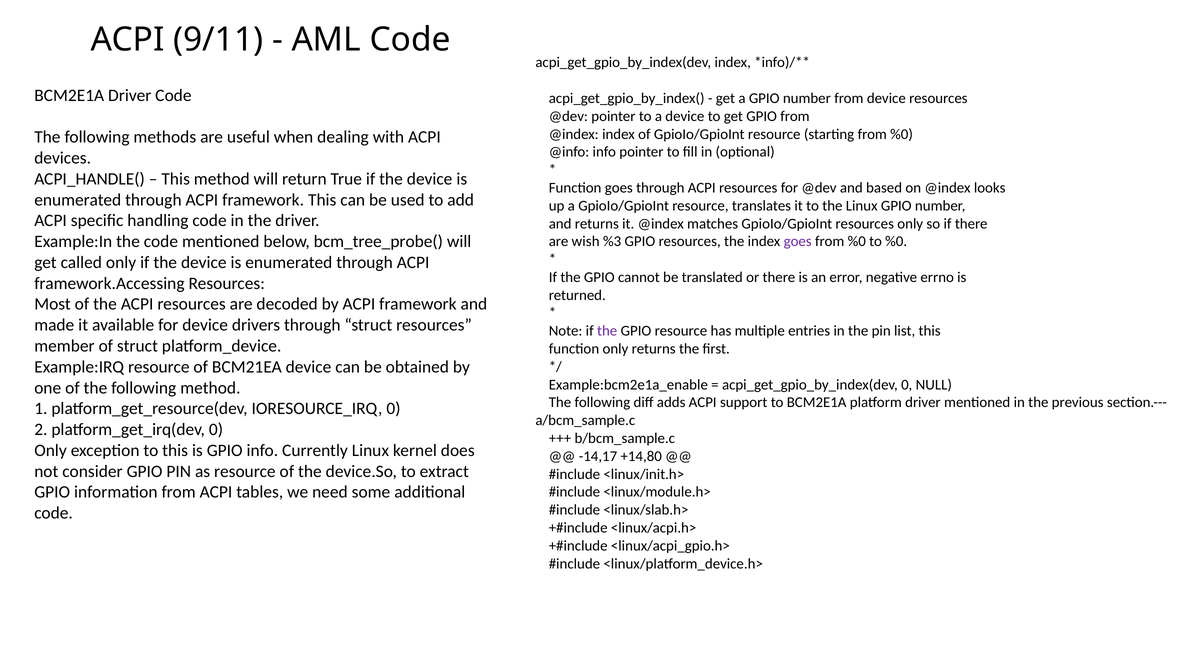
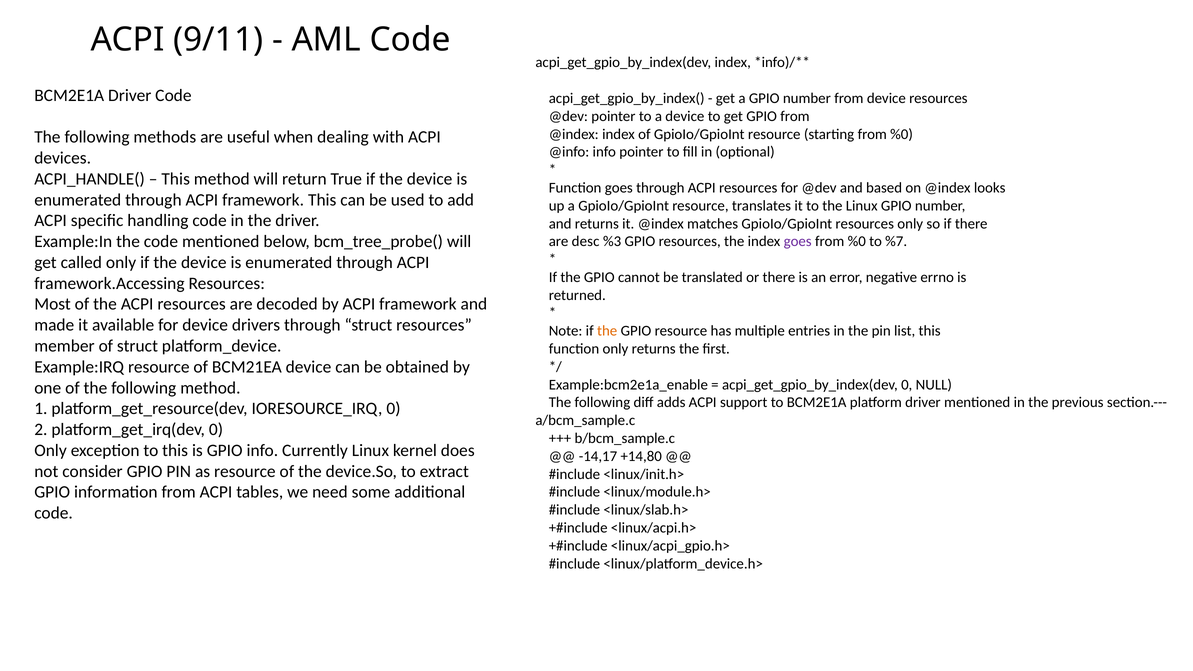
wish: wish -> desc
to %0: %0 -> %7
the at (607, 331) colour: purple -> orange
